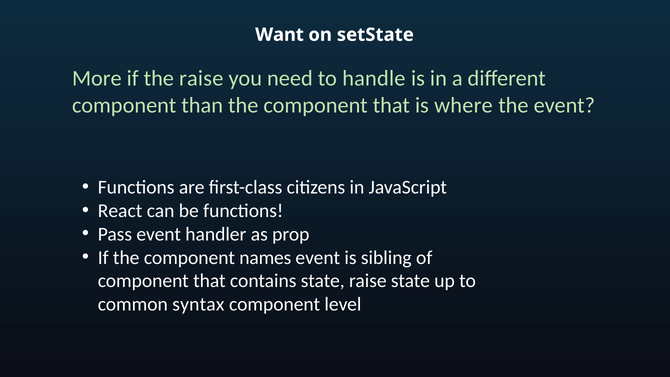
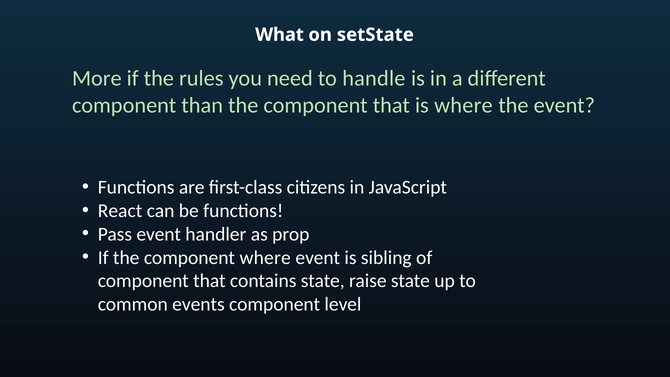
Want: Want -> What
the raise: raise -> rules
component names: names -> where
syntax: syntax -> events
